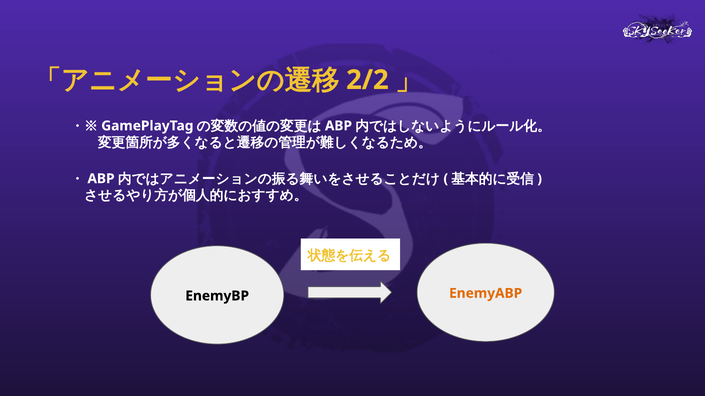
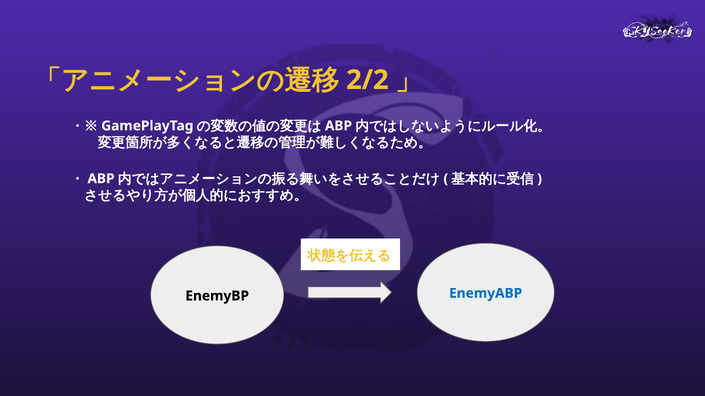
EnemyABP colour: orange -> blue
